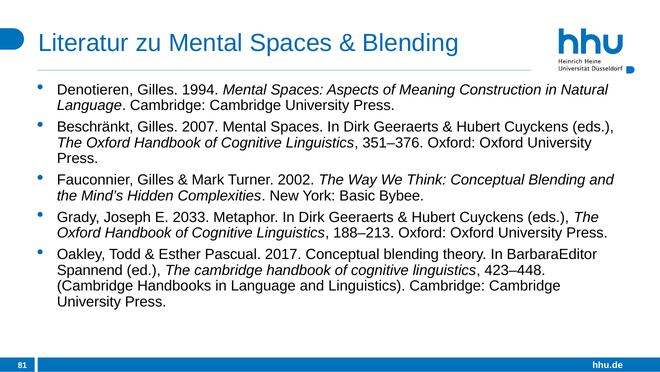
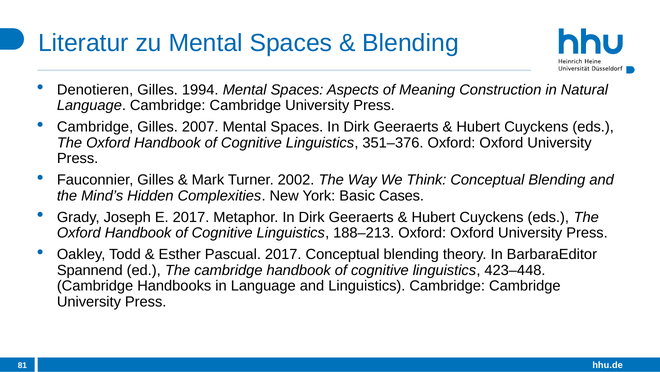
Beschränkt at (95, 127): Beschränkt -> Cambridge
Bybee: Bybee -> Cases
E 2033: 2033 -> 2017
